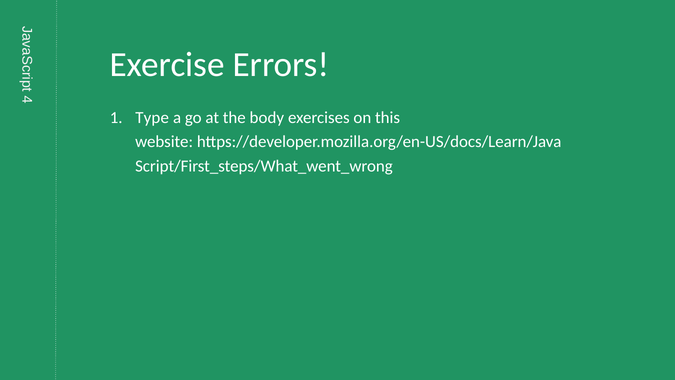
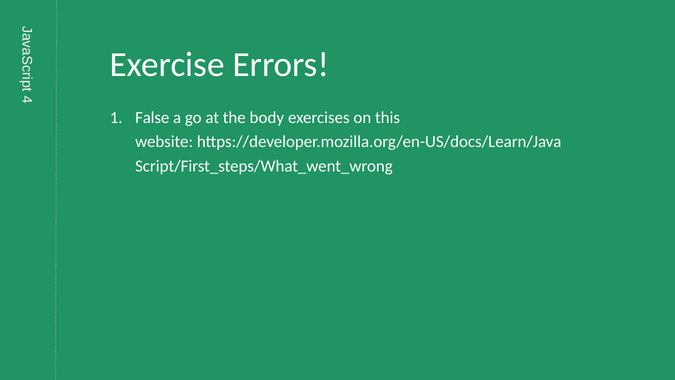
Type: Type -> False
